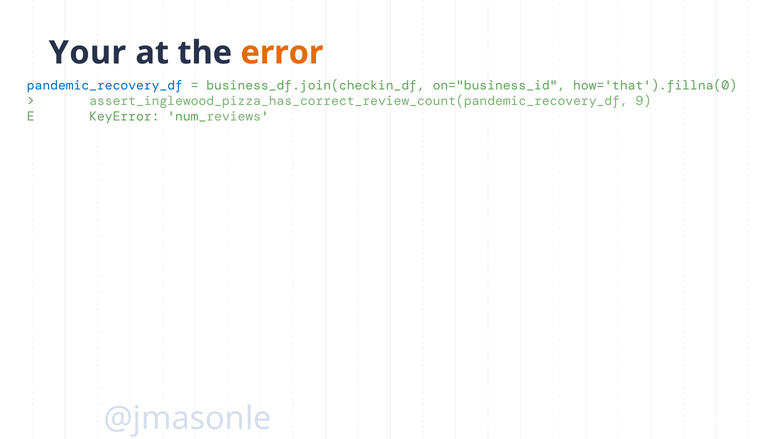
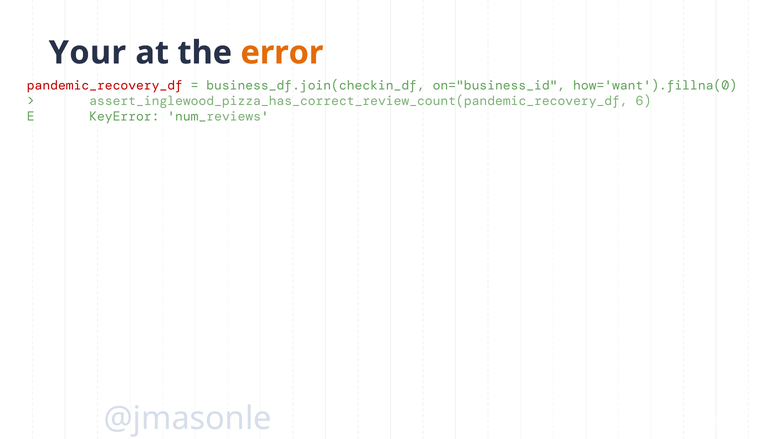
pandemic_recovery_df colour: blue -> red
how='that').fillna(0: how='that').fillna(0 -> how='want').fillna(0
9: 9 -> 6
